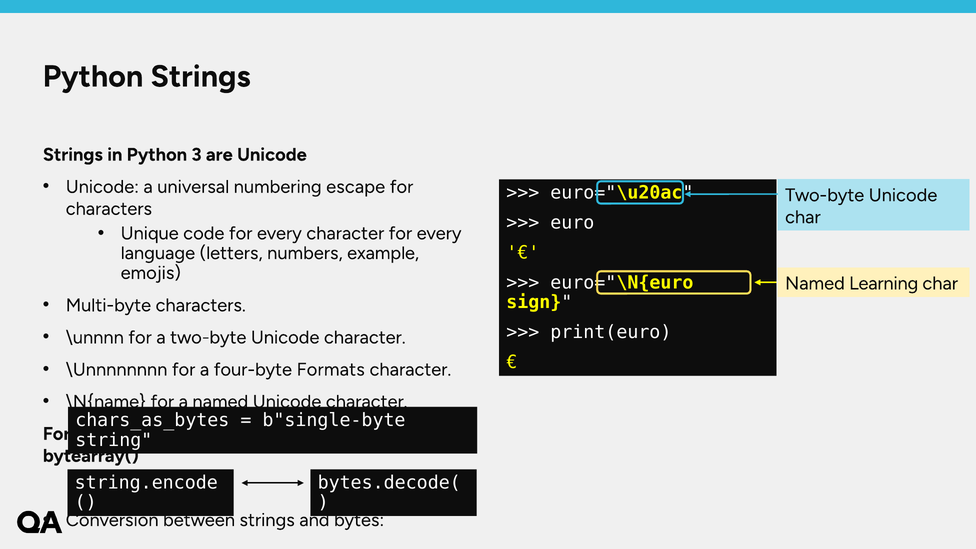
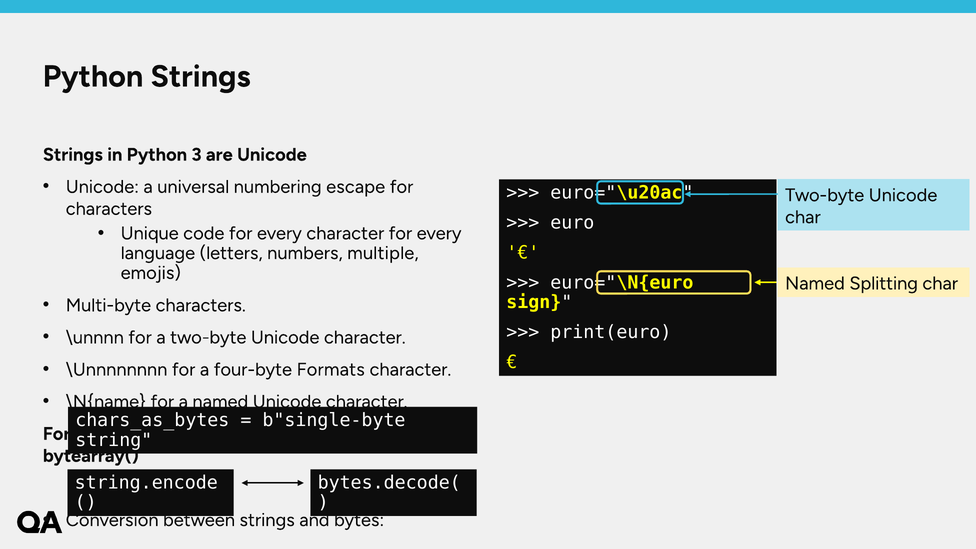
example: example -> multiple
Learning: Learning -> Splitting
